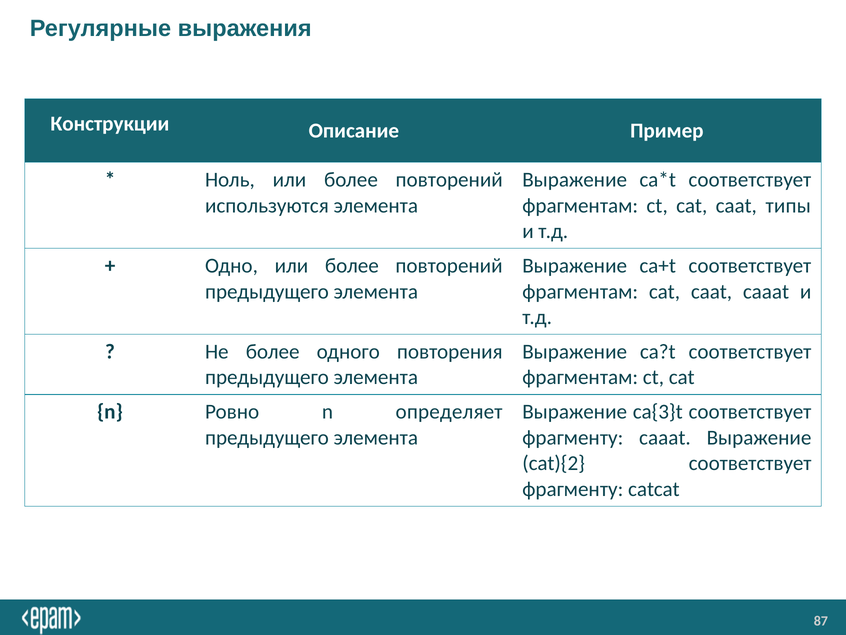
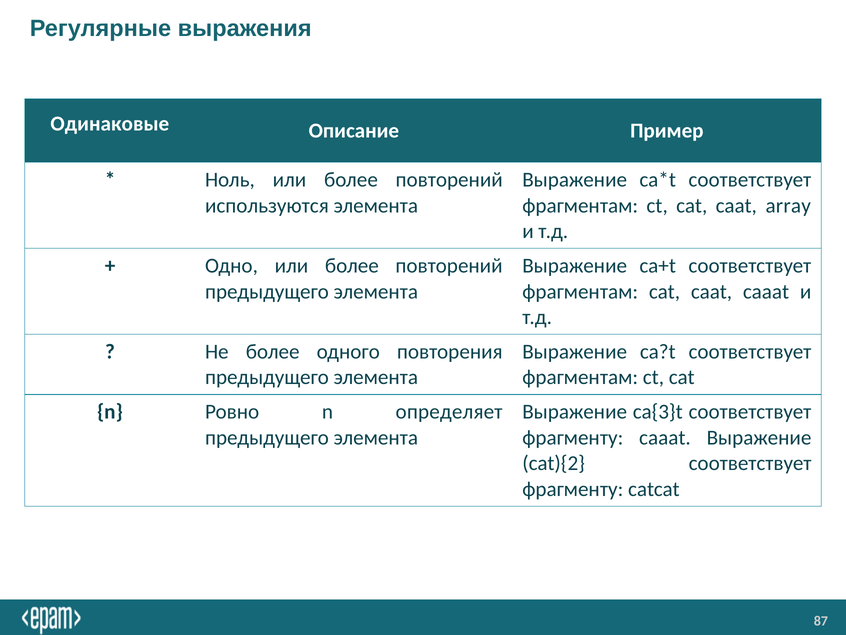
Конструкции: Конструкции -> Одинаковые
типы: типы -> array
